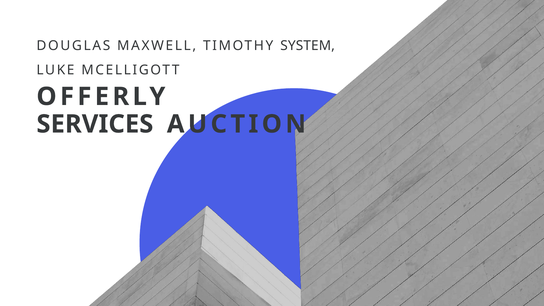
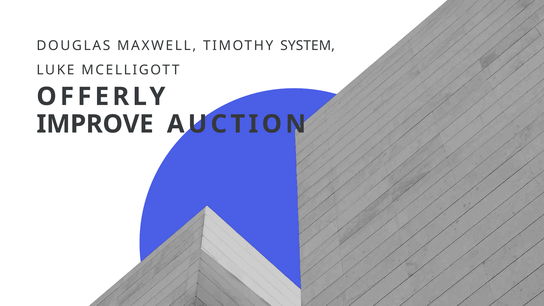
SERVICES: SERVICES -> IMPROVE
